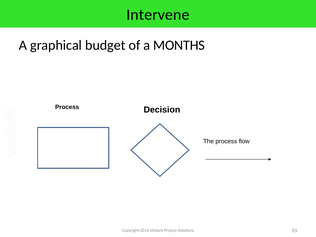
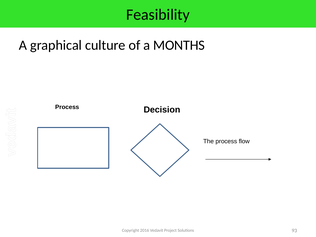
Intervene: Intervene -> Feasibility
budget: budget -> culture
